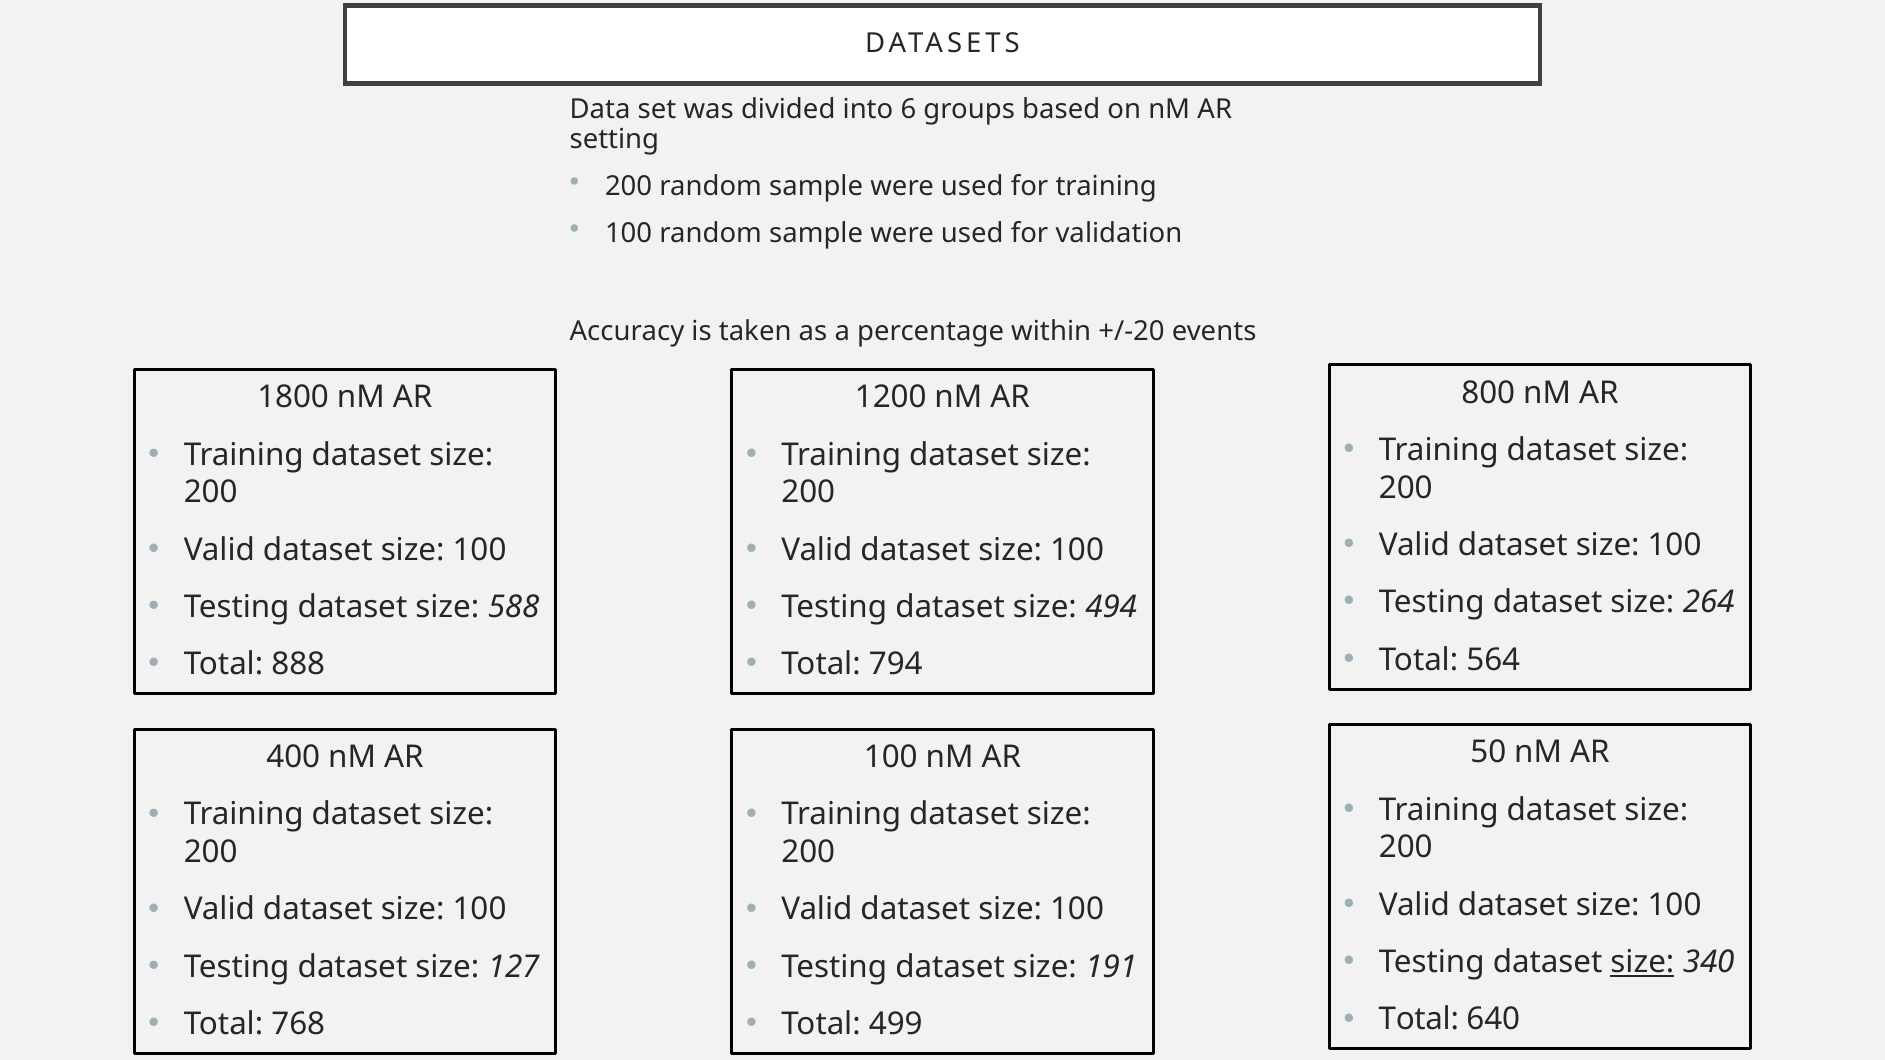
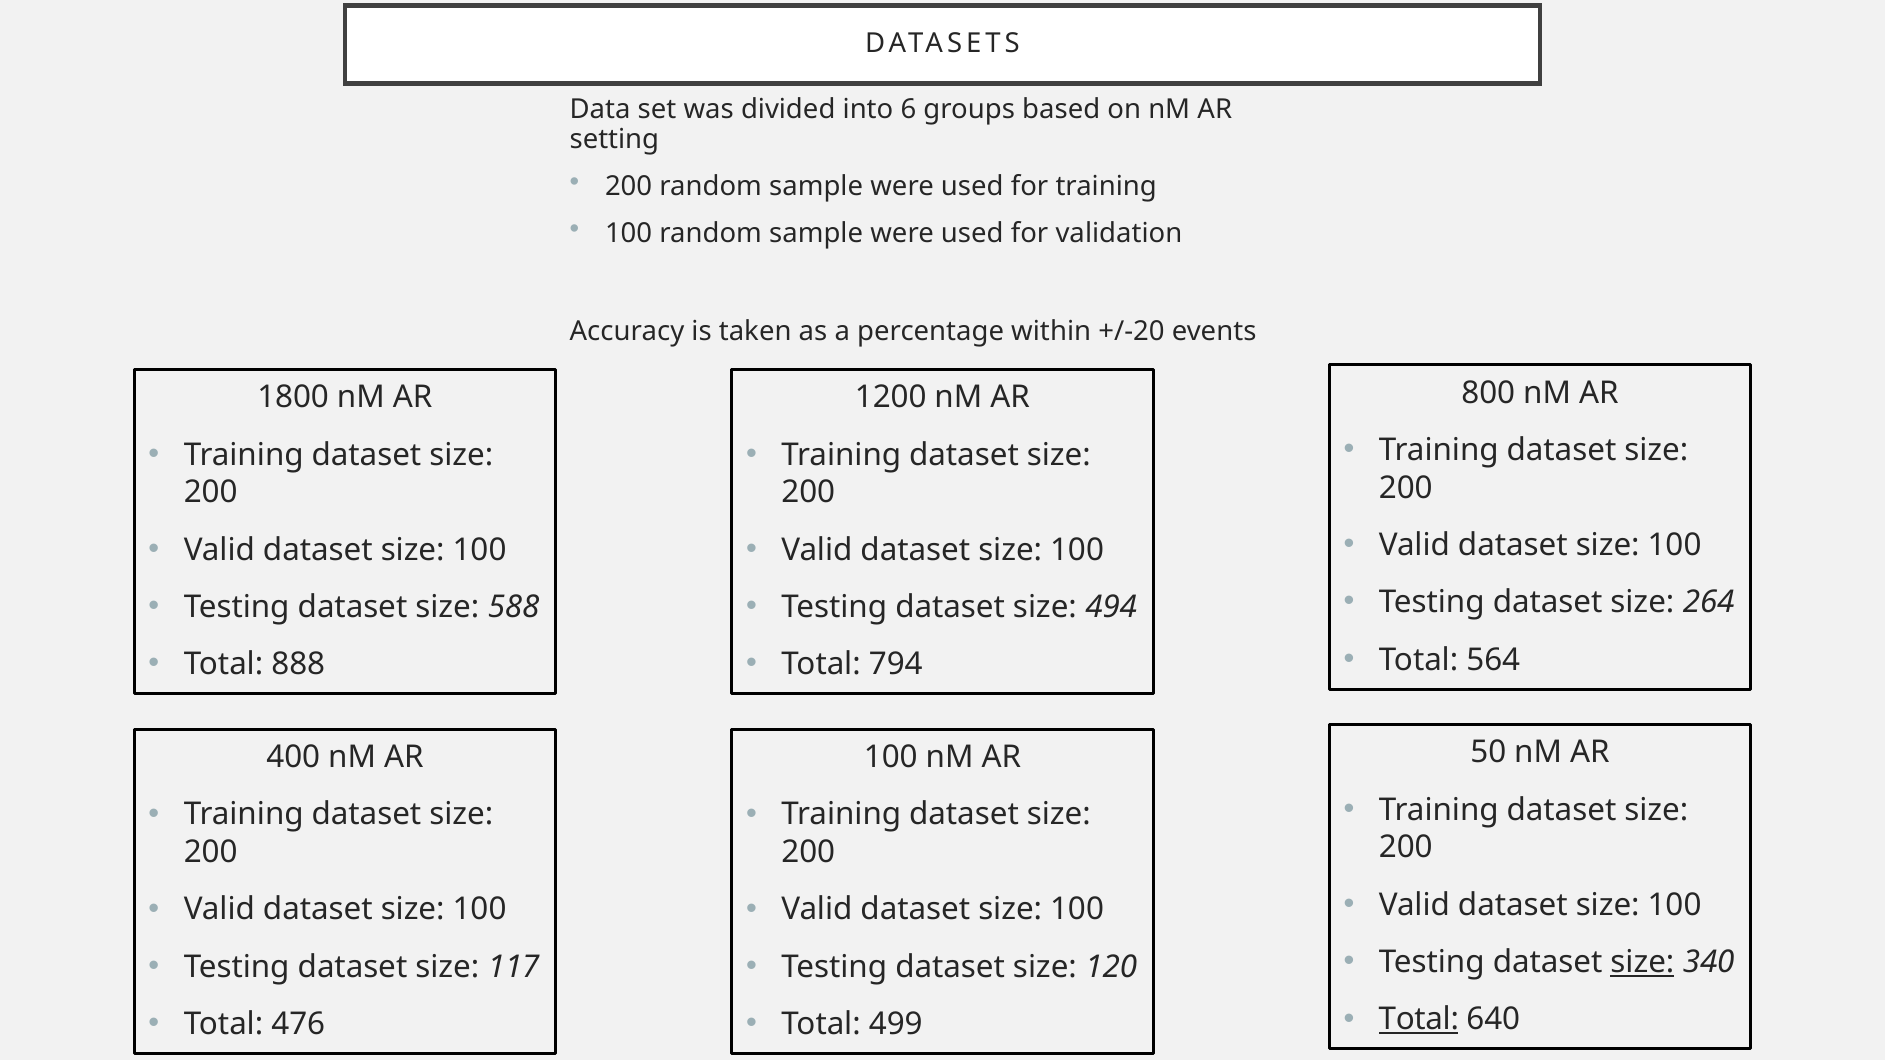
127: 127 -> 117
191: 191 -> 120
Total at (1419, 1020) underline: none -> present
768: 768 -> 476
